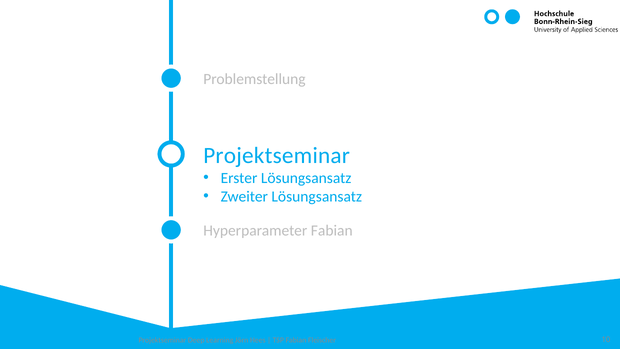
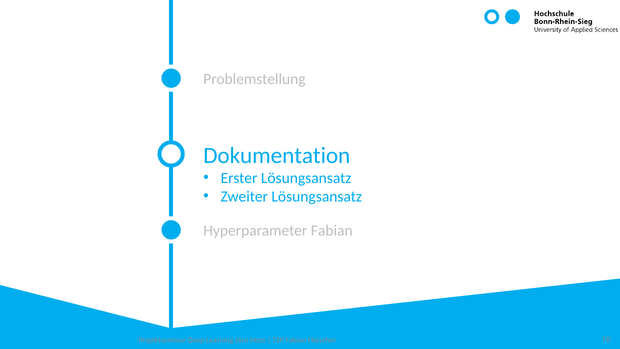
Projektseminar at (277, 155): Projektseminar -> Dokumentation
